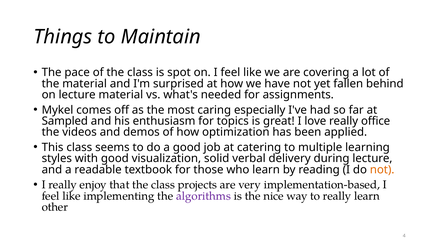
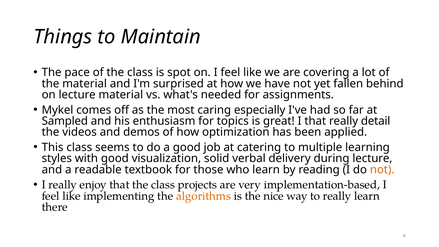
I love: love -> that
office: office -> detail
algorithms colour: purple -> orange
other: other -> there
